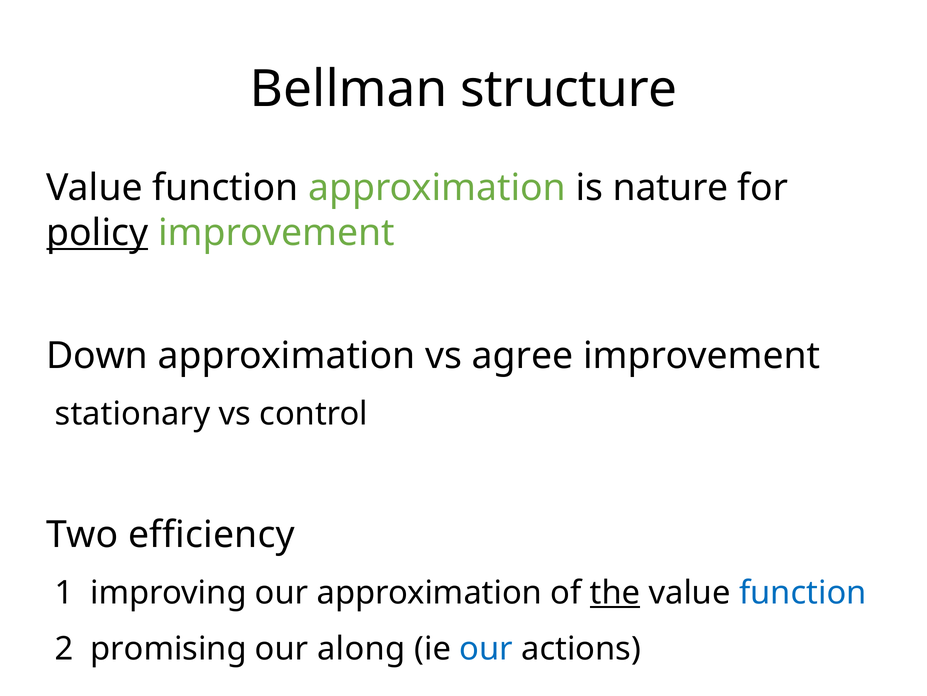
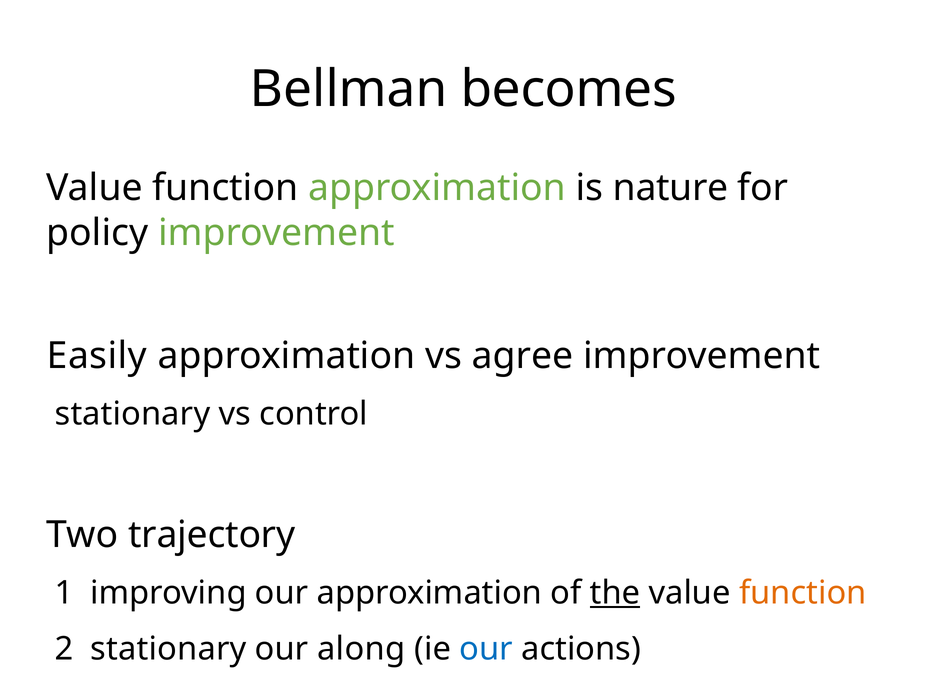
structure: structure -> becomes
policy underline: present -> none
Down: Down -> Easily
efficiency: efficiency -> trajectory
function at (803, 592) colour: blue -> orange
2 promising: promising -> stationary
